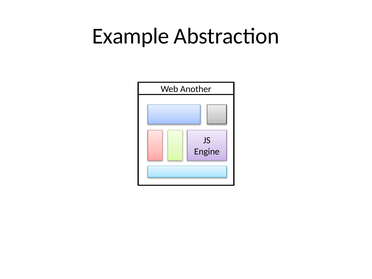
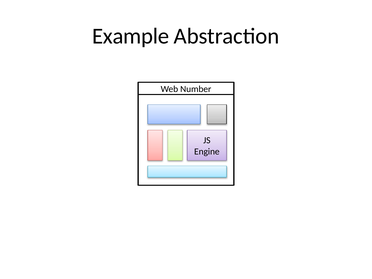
Another: Another -> Number
